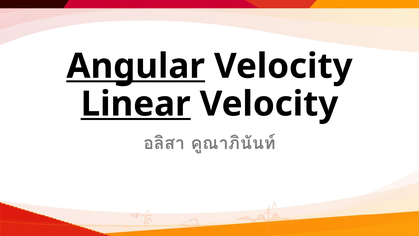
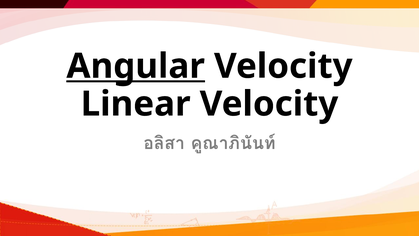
Linear underline: present -> none
